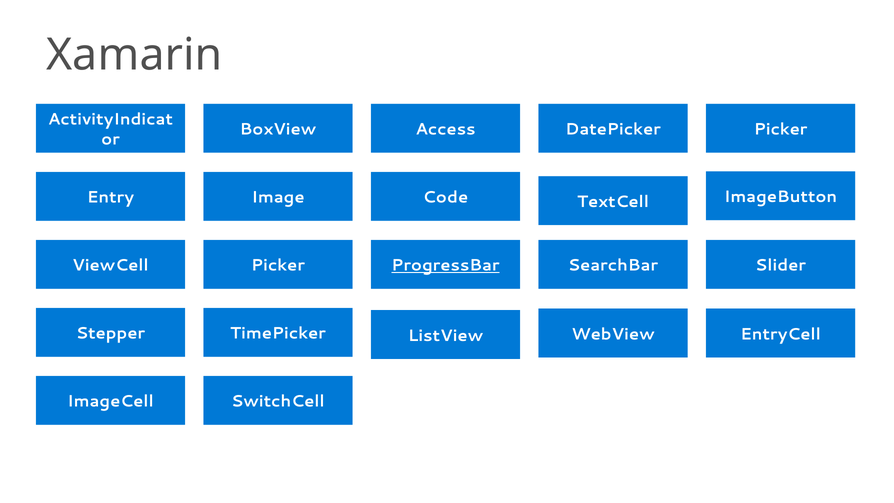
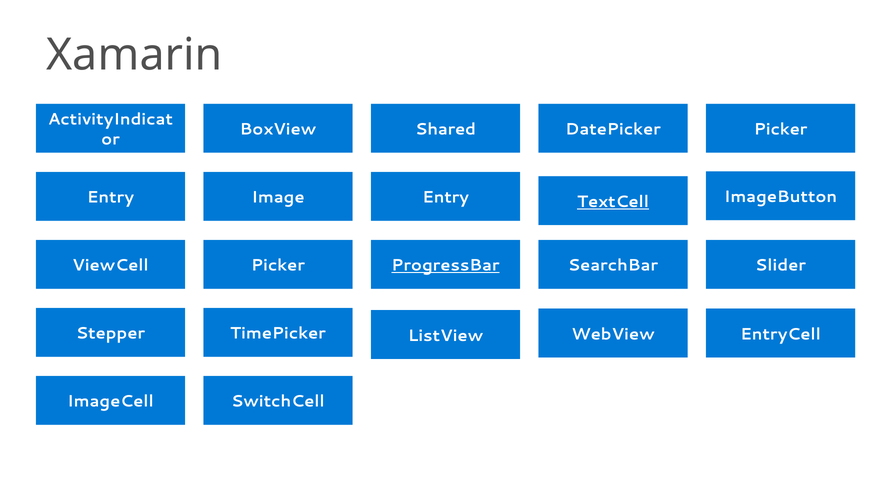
Access: Access -> Shared
Image Code: Code -> Entry
TextCell underline: none -> present
